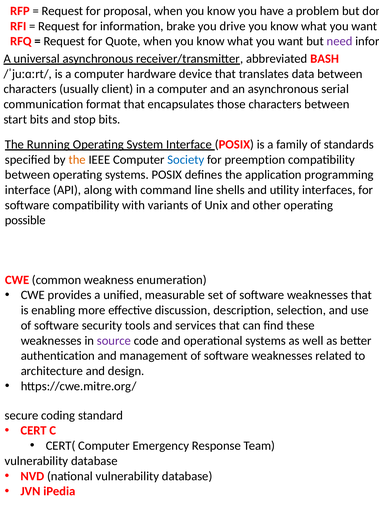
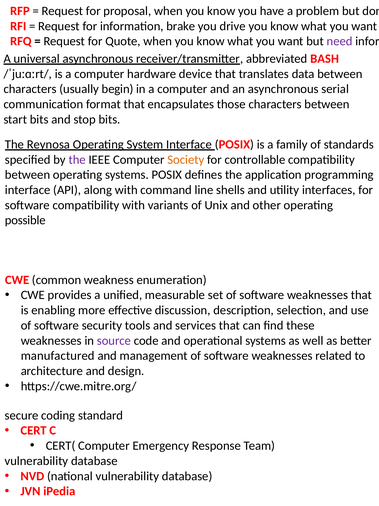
client: client -> begin
Running: Running -> Reynosa
the at (77, 159) colour: orange -> purple
Society colour: blue -> orange
preemption: preemption -> controllable
authentication: authentication -> manufactured
